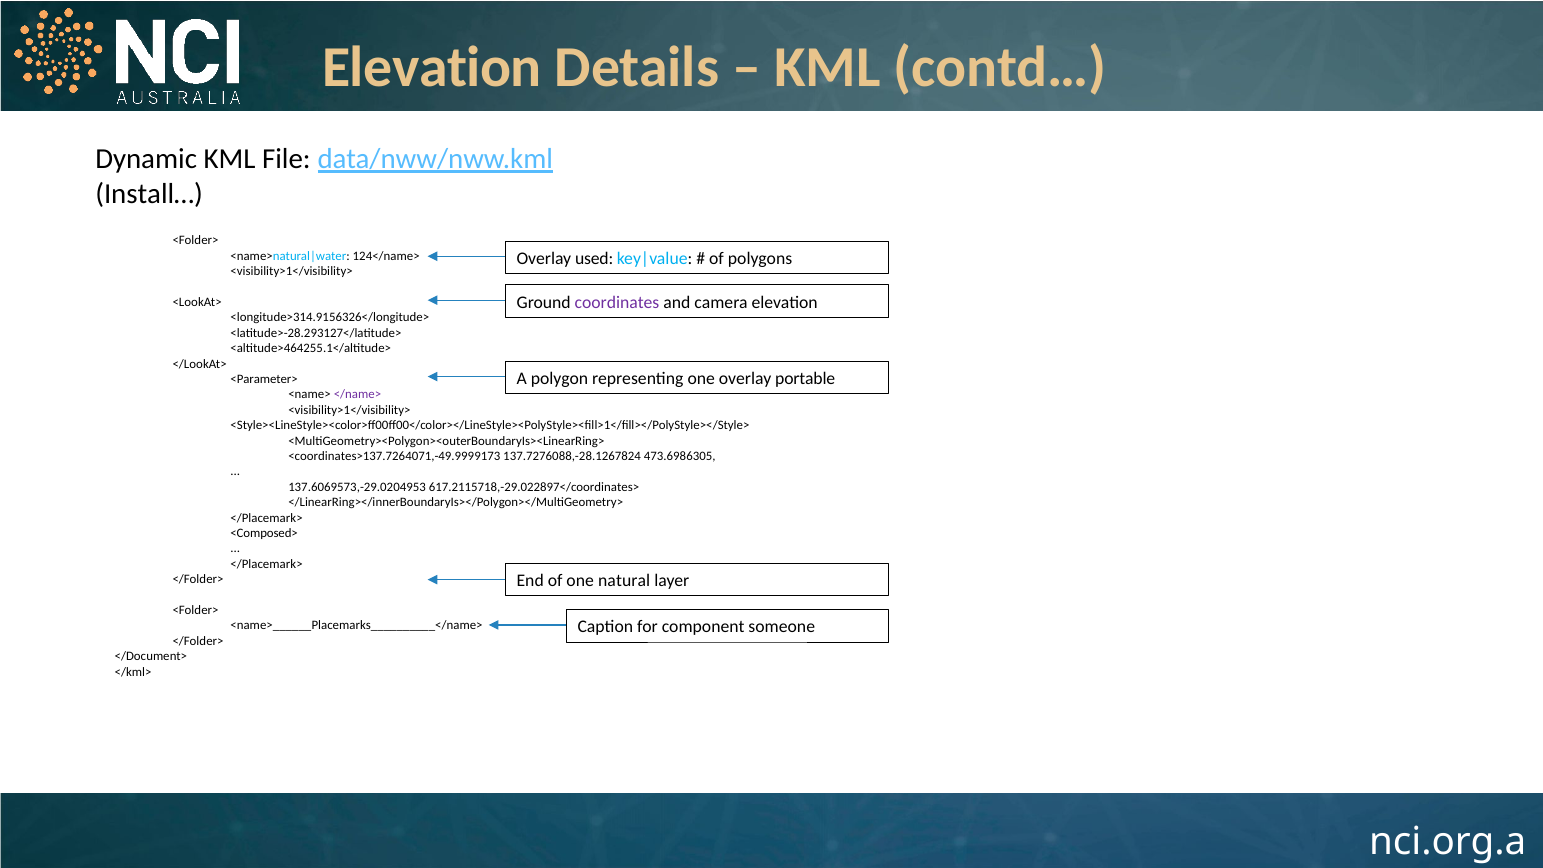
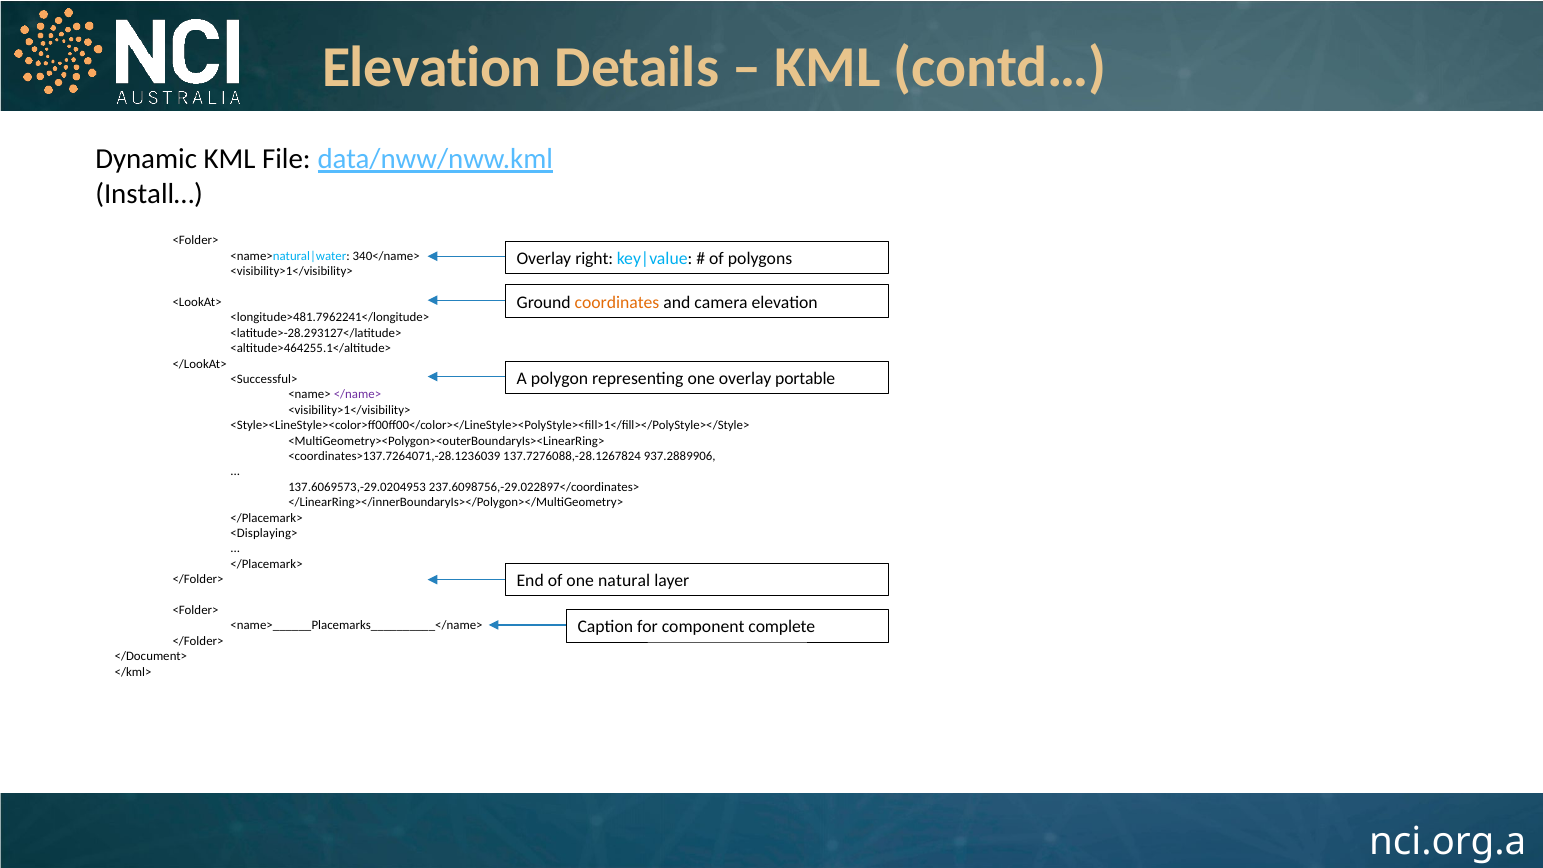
124</name>: 124</name> -> 340</name>
used: used -> right
coordinates colour: purple -> orange
<longitude>314.9156326</longitude>: <longitude>314.9156326</longitude> -> <longitude>481.7962241</longitude>
<Parameter>: <Parameter> -> <Successful>
<coordinates>137.7264071,-49.9999173: <coordinates>137.7264071,-49.9999173 -> <coordinates>137.7264071,-28.1236039
473.6986305: 473.6986305 -> 937.2889906
617.2115718,-29.022897</coordinates>: 617.2115718,-29.022897</coordinates> -> 237.6098756,-29.022897</coordinates>
<Composed>: <Composed> -> <Displaying>
someone: someone -> complete
